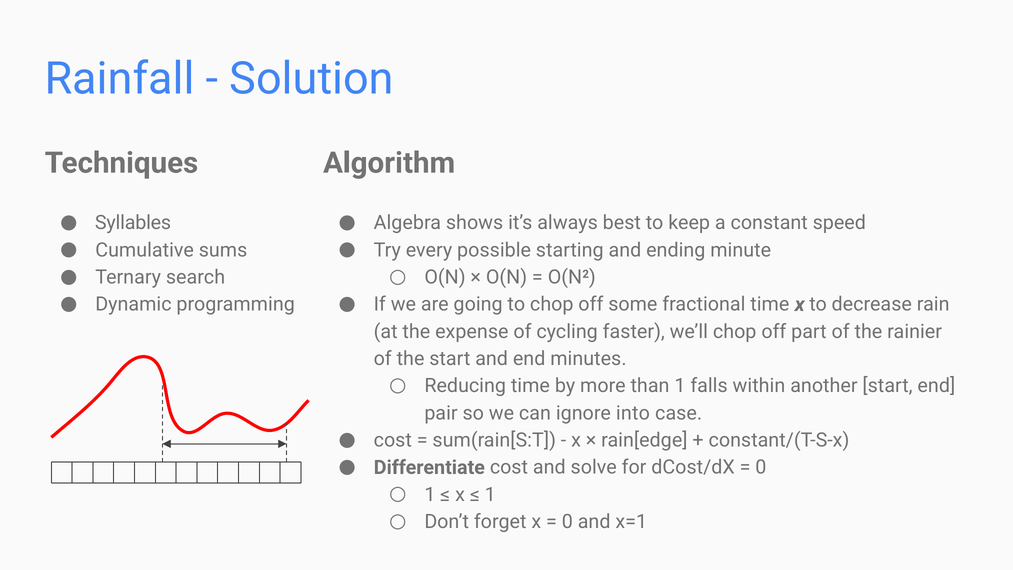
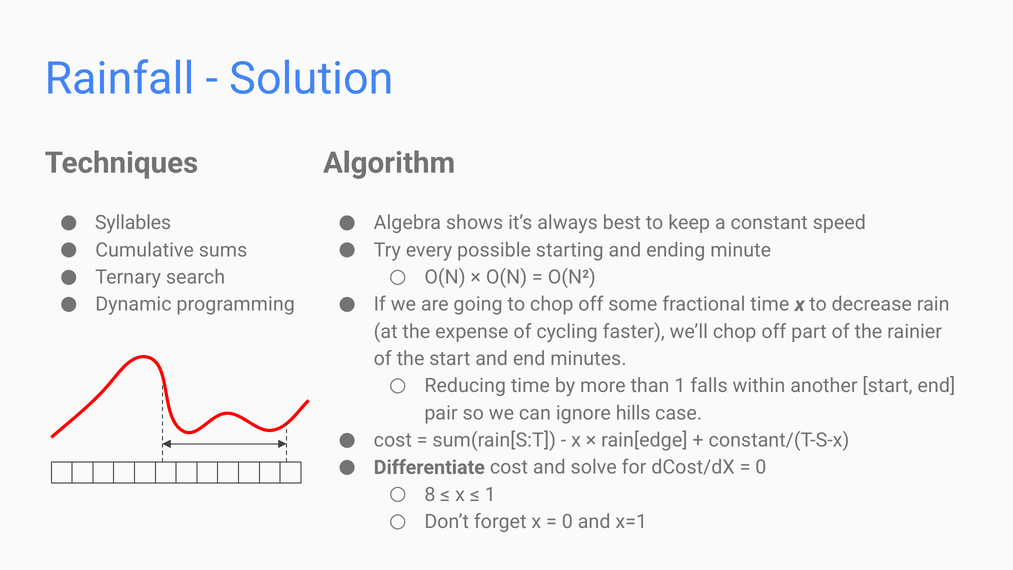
into: into -> hills
1 at (430, 494): 1 -> 8
